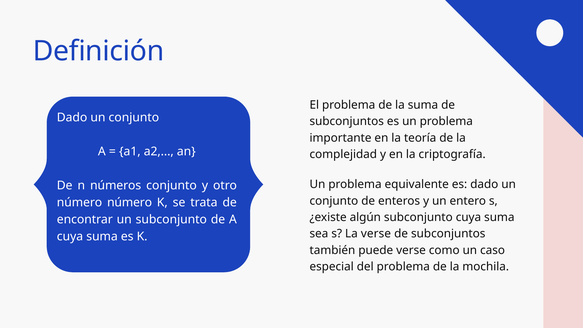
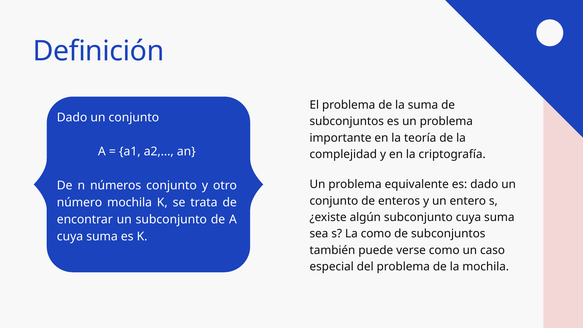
número número: número -> mochila
La verse: verse -> como
